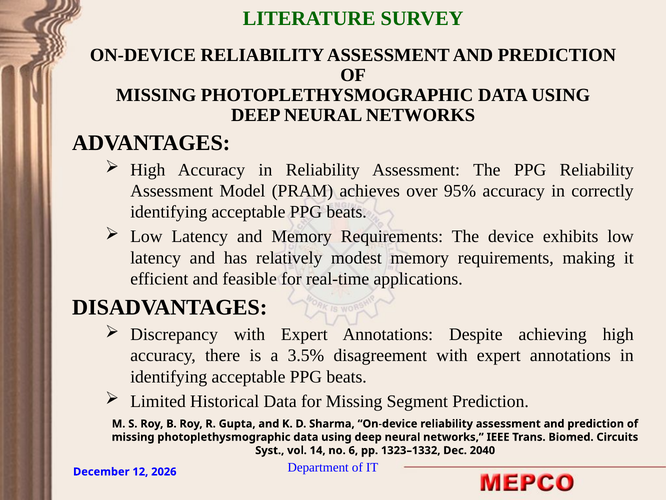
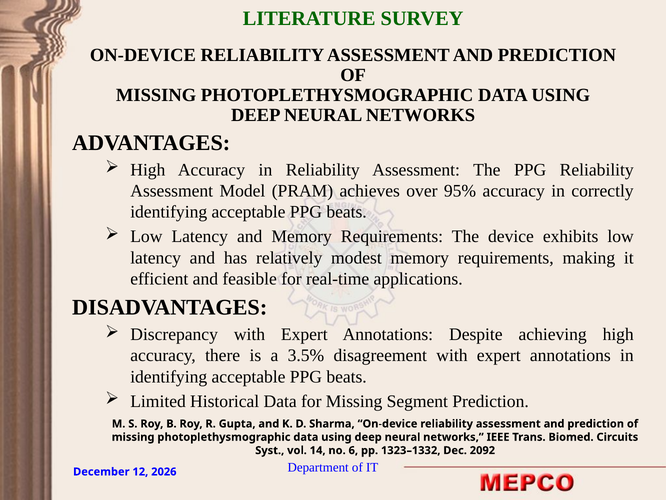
2040: 2040 -> 2092
